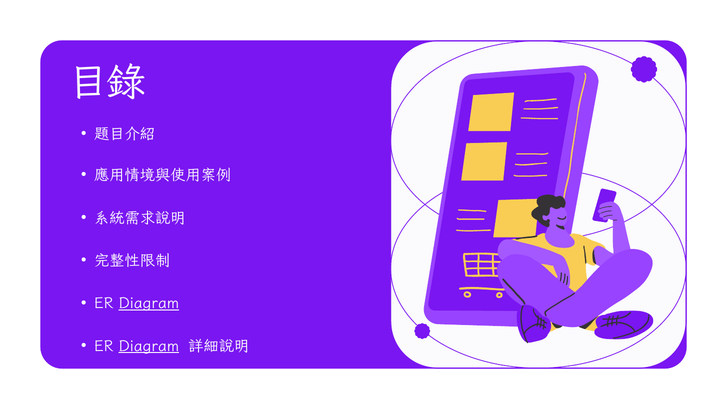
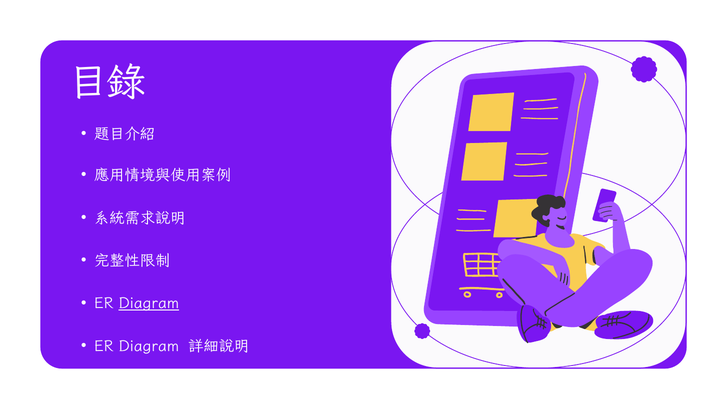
Diagram at (149, 346) underline: present -> none
